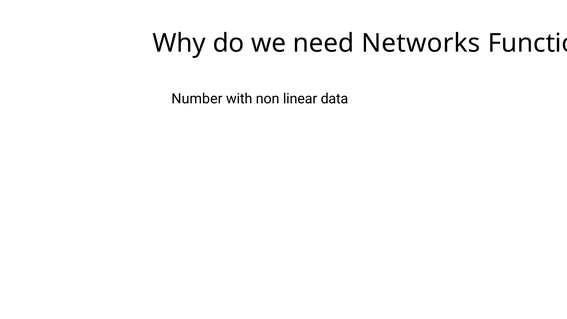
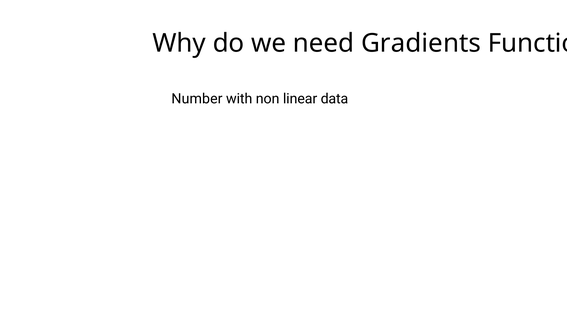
Networks: Networks -> Gradients
